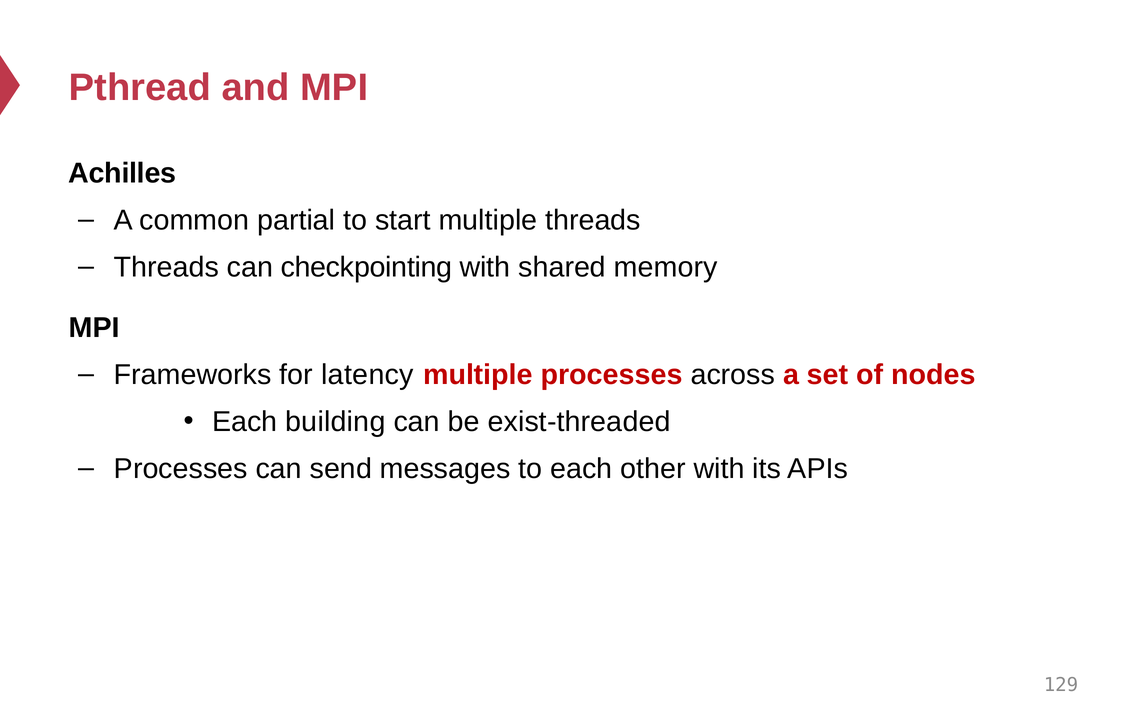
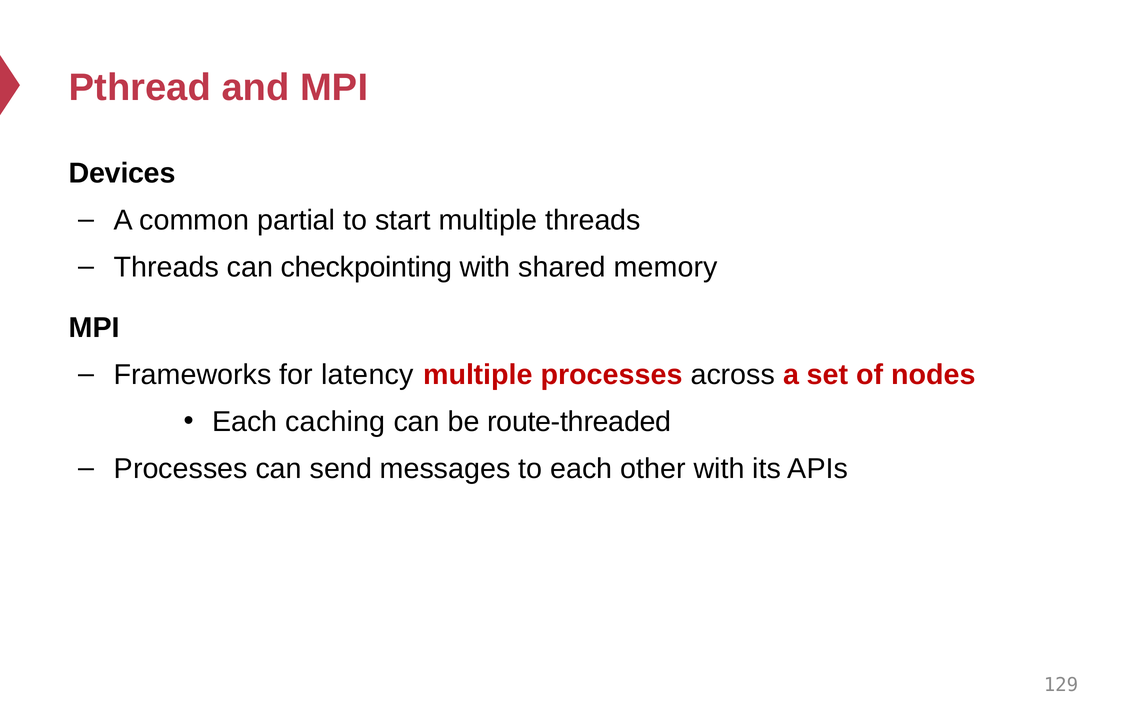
Achilles: Achilles -> Devices
building: building -> caching
exist-threaded: exist-threaded -> route-threaded
